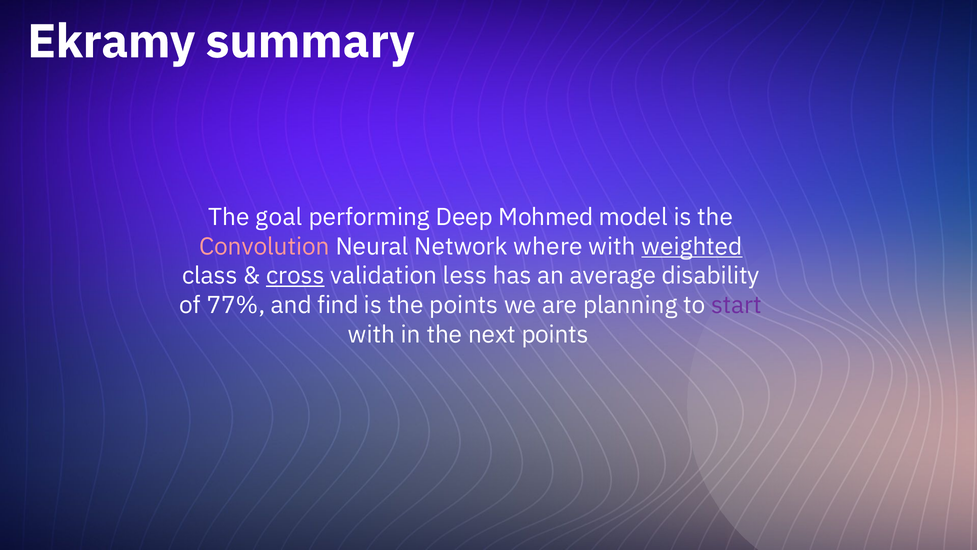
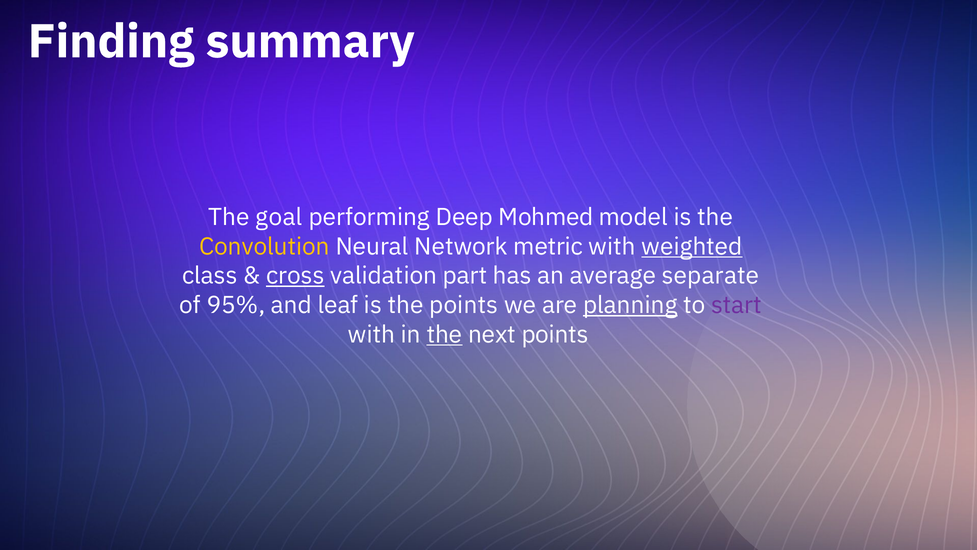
Ekramy: Ekramy -> Finding
Convolution colour: pink -> yellow
where: where -> metric
less: less -> part
disability: disability -> separate
77%: 77% -> 95%
find: find -> leaf
planning underline: none -> present
the at (444, 334) underline: none -> present
